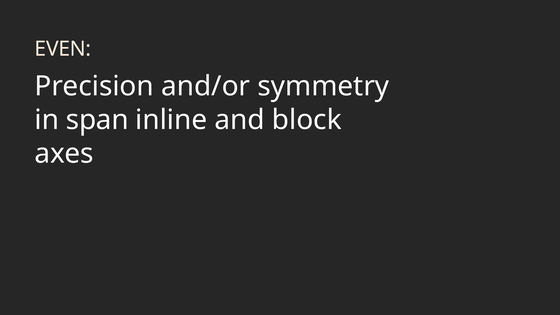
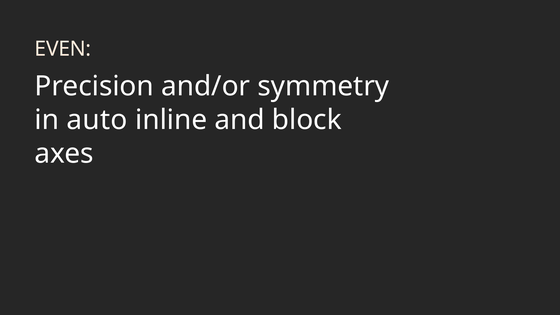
span: span -> auto
